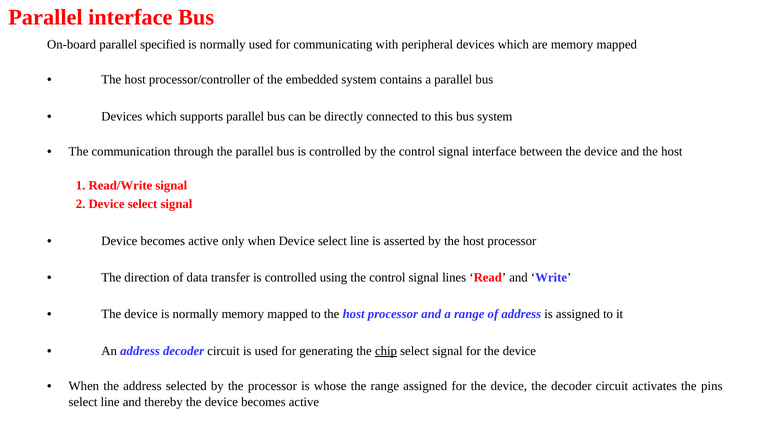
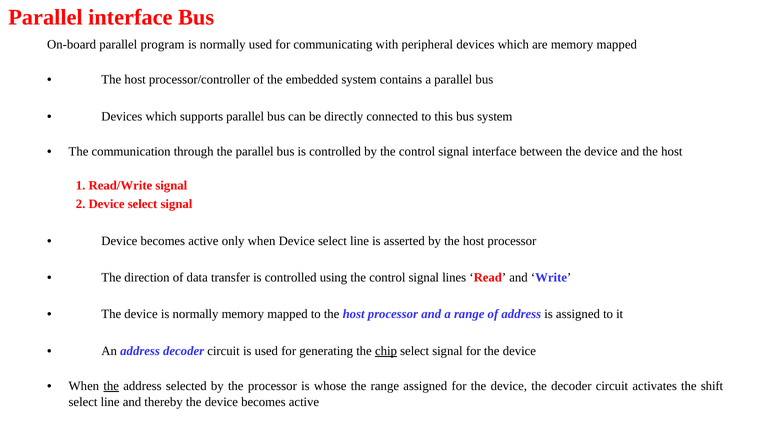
specified: specified -> program
the at (111, 386) underline: none -> present
pins: pins -> shift
